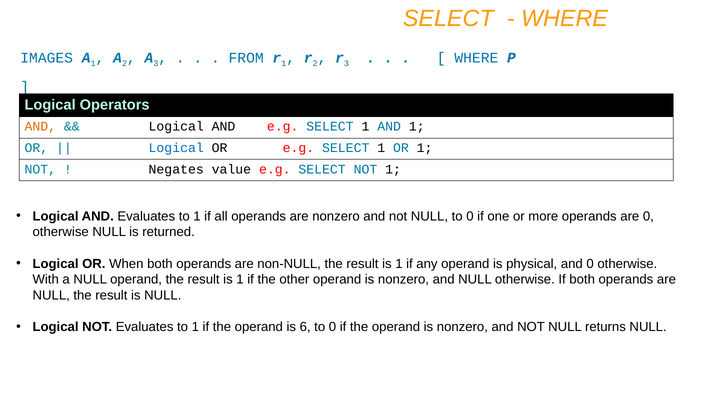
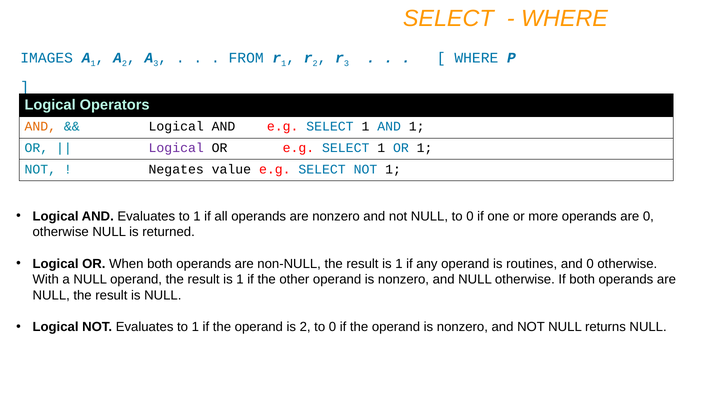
Logical at (176, 148) colour: blue -> purple
physical: physical -> routines
is 6: 6 -> 2
